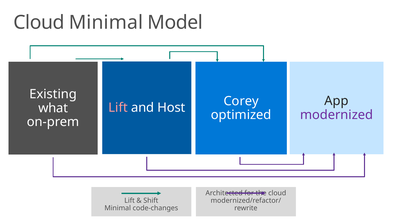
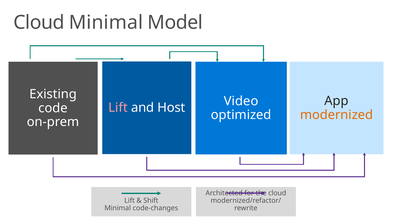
Corey: Corey -> Video
what: what -> code
modernized colour: purple -> orange
